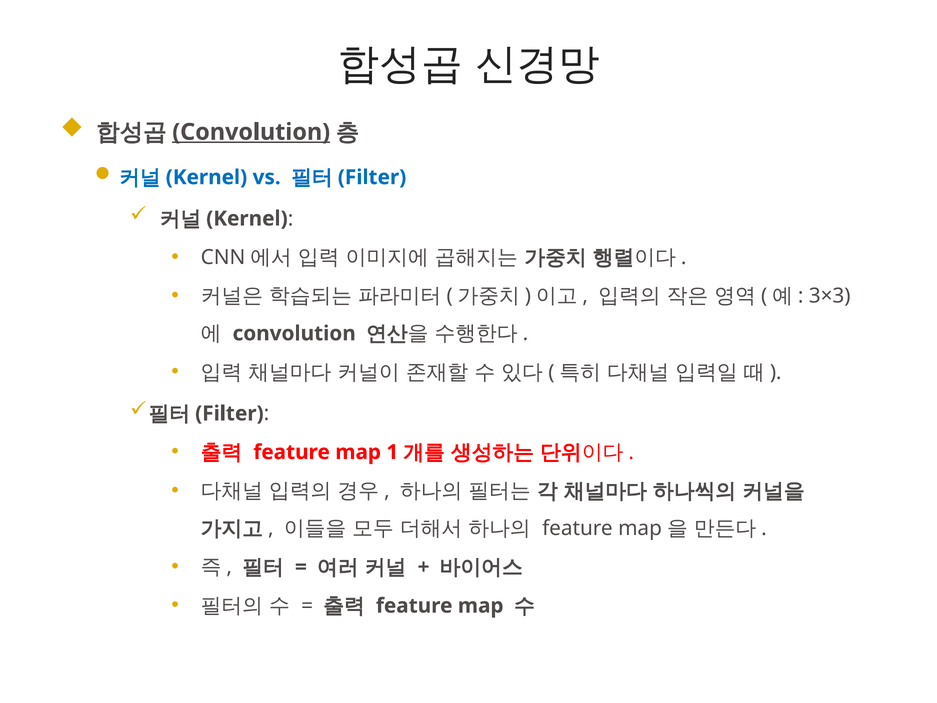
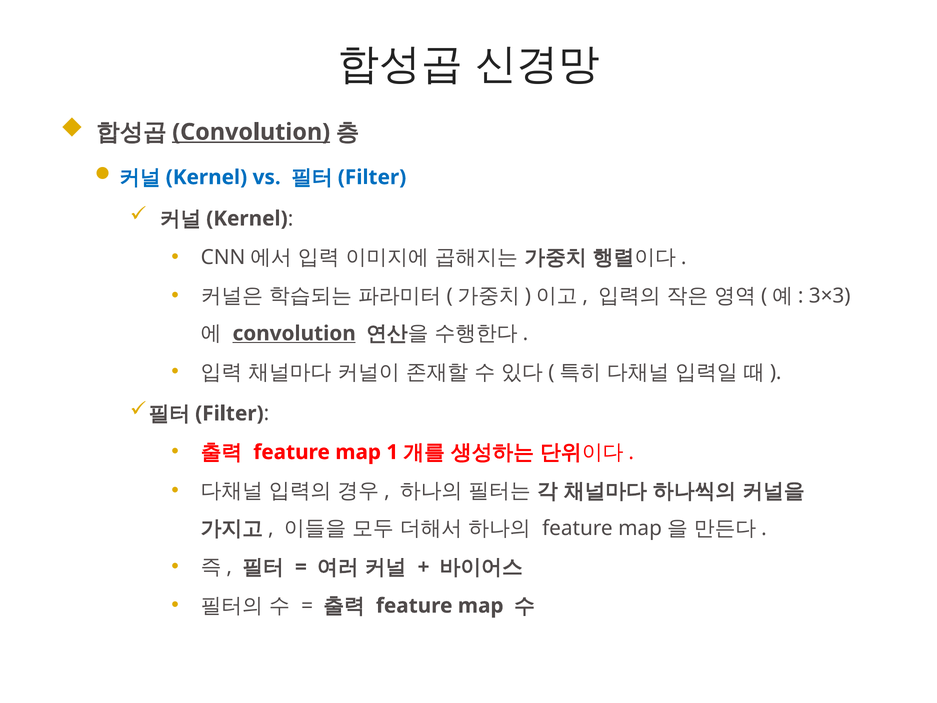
convolution at (294, 333) underline: none -> present
